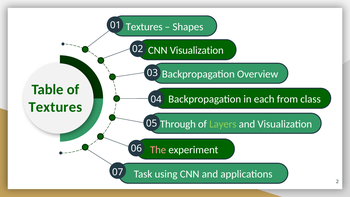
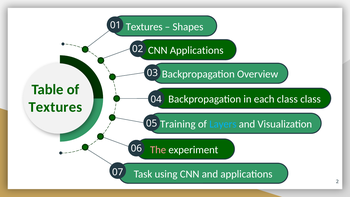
CNN Visualization: Visualization -> Applications
each from: from -> class
Through: Through -> Training
Layers colour: light green -> light blue
